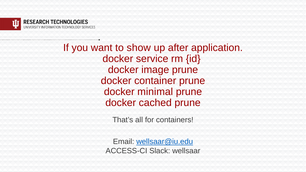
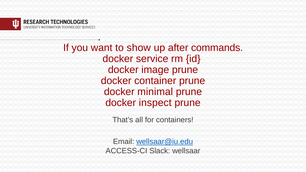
application: application -> commands
cached: cached -> inspect
